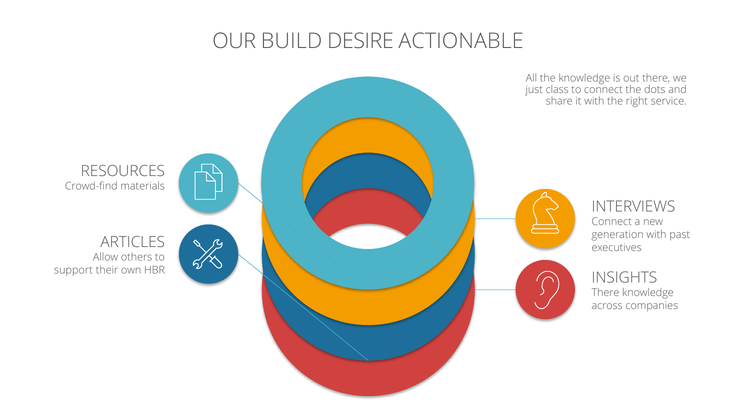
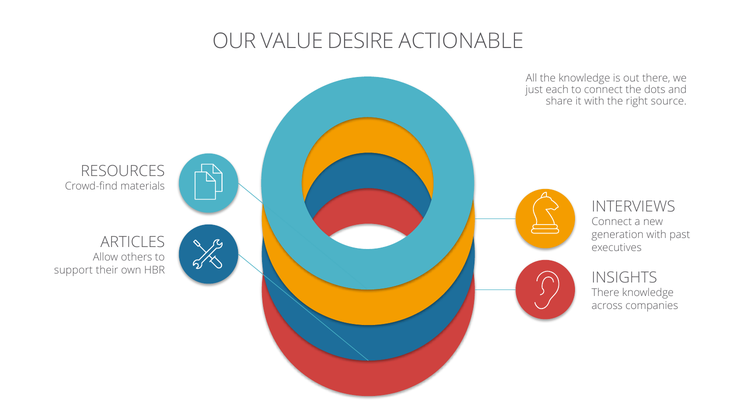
BUILD: BUILD -> VALUE
class: class -> each
service: service -> source
